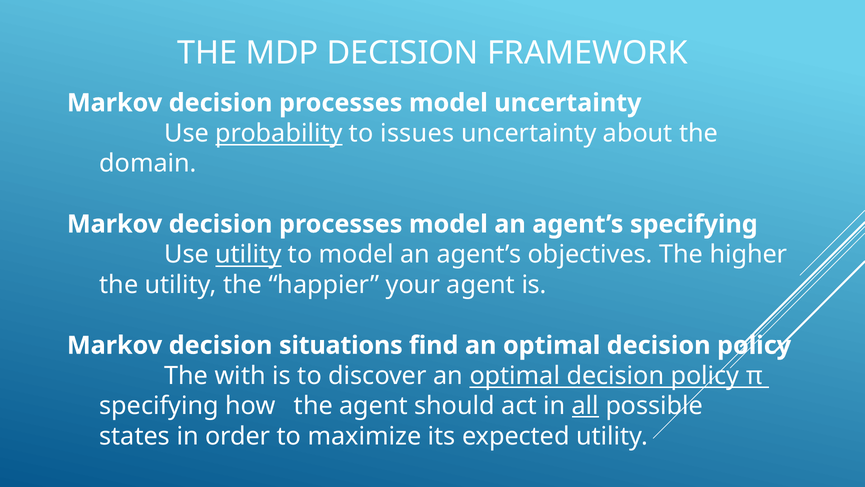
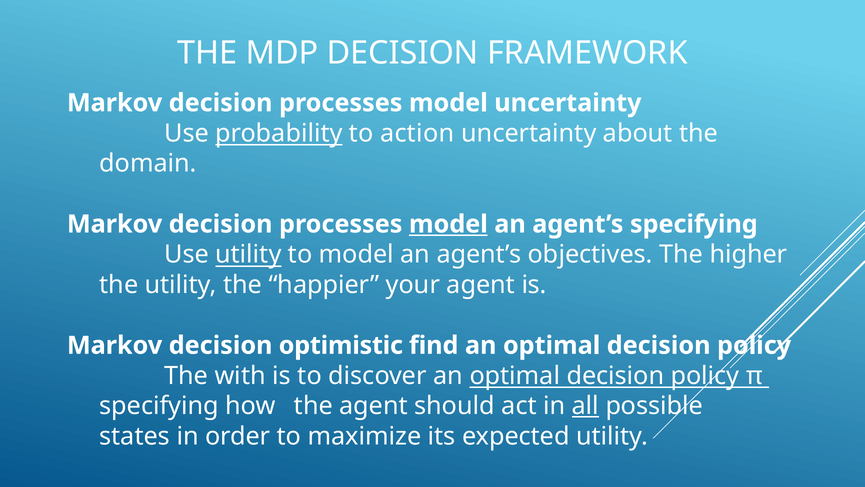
issues: issues -> action
model at (448, 224) underline: none -> present
situations: situations -> optimistic
